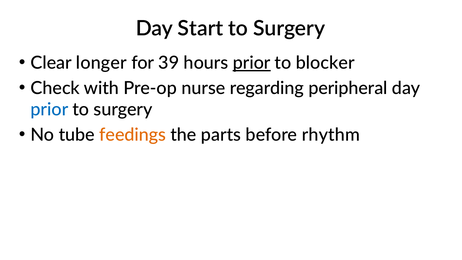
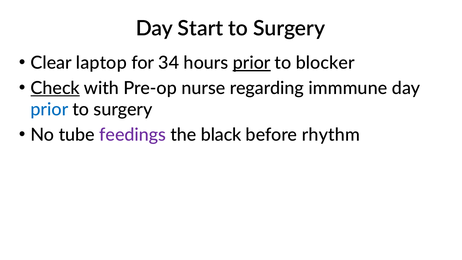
longer: longer -> laptop
39: 39 -> 34
Check underline: none -> present
peripheral: peripheral -> immmune
feedings colour: orange -> purple
parts: parts -> black
